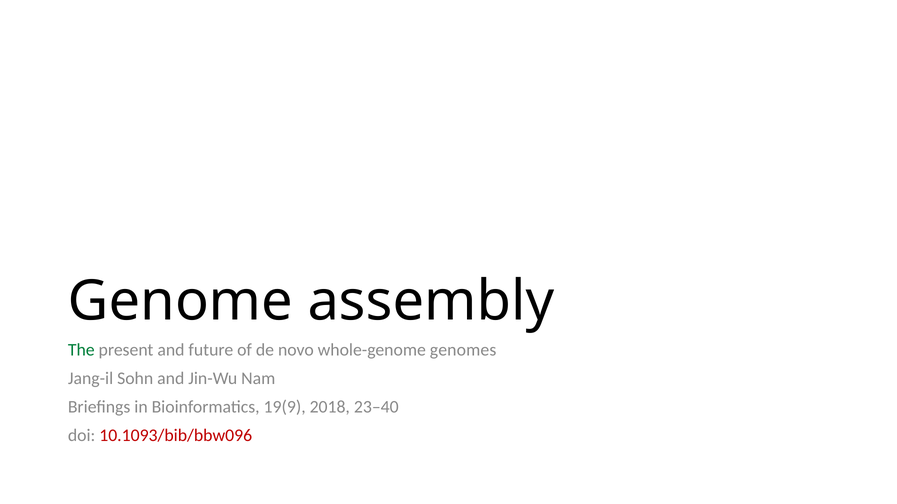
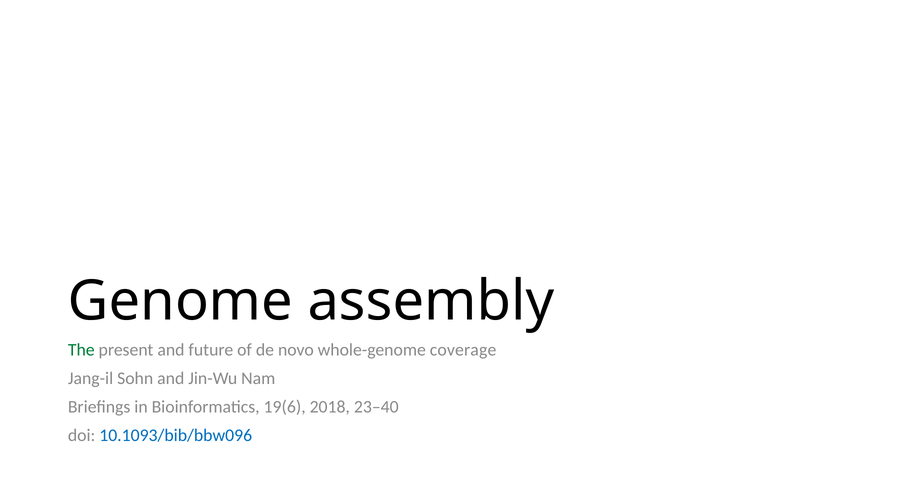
genomes: genomes -> coverage
19(9: 19(9 -> 19(6
10.1093/bib/bbw096 colour: red -> blue
